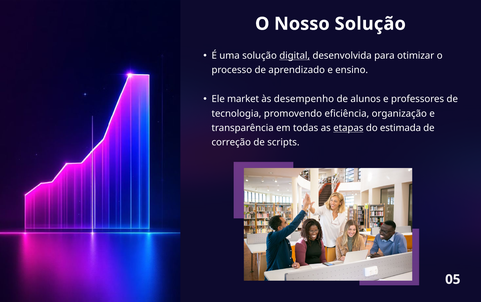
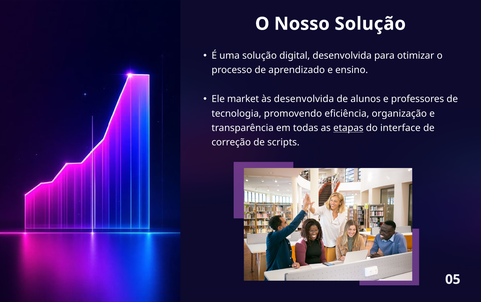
digital underline: present -> none
às desempenho: desempenho -> desenvolvida
estimada: estimada -> interface
